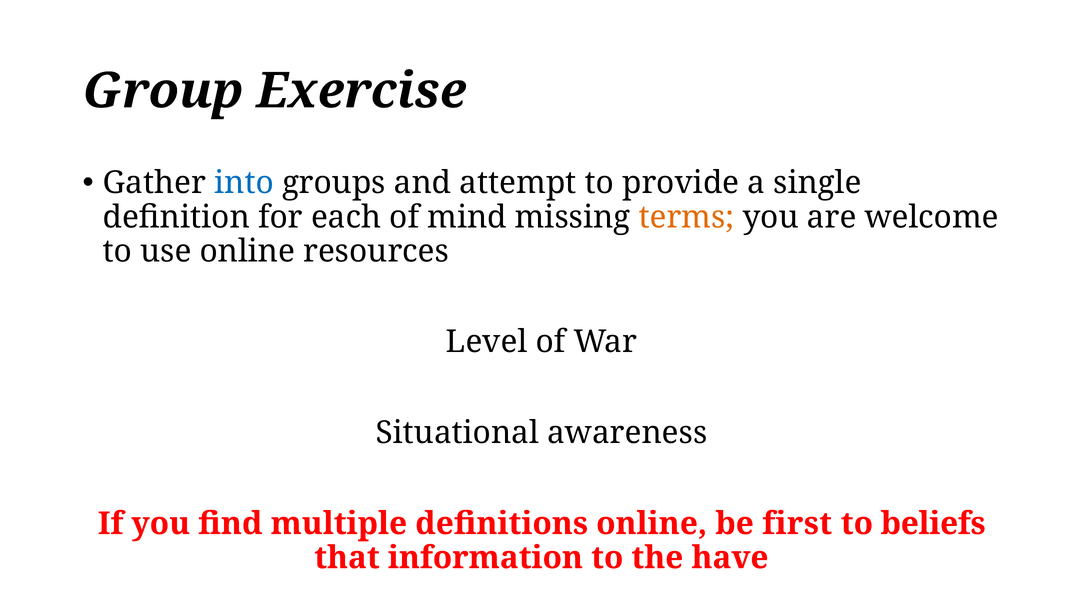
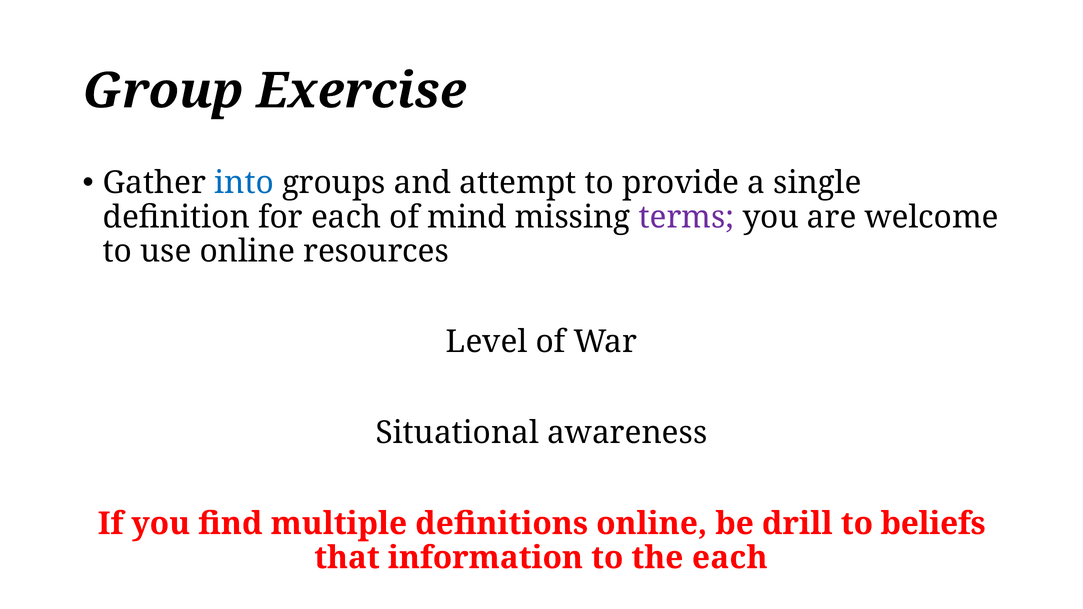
terms colour: orange -> purple
first: first -> drill
the have: have -> each
